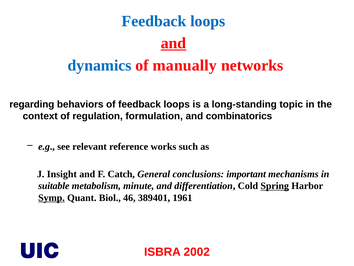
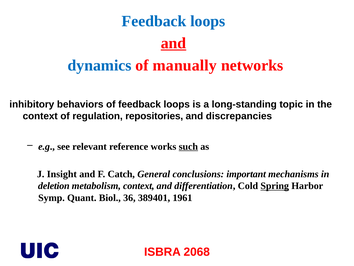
regarding: regarding -> inhibitory
formulation: formulation -> repositories
combinatorics: combinatorics -> discrepancies
such underline: none -> present
suitable: suitable -> deletion
metabolism minute: minute -> context
Symp underline: present -> none
46: 46 -> 36
2002: 2002 -> 2068
